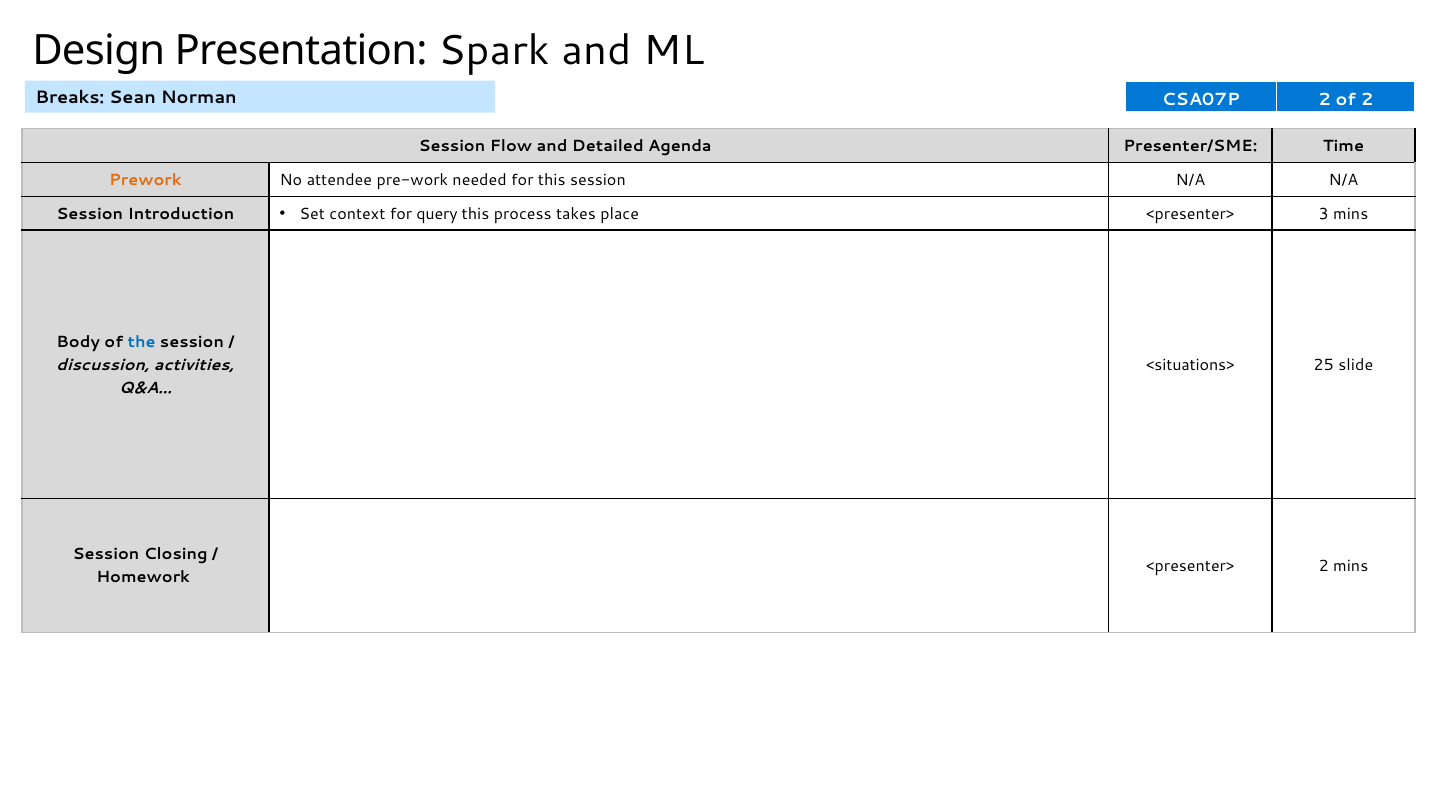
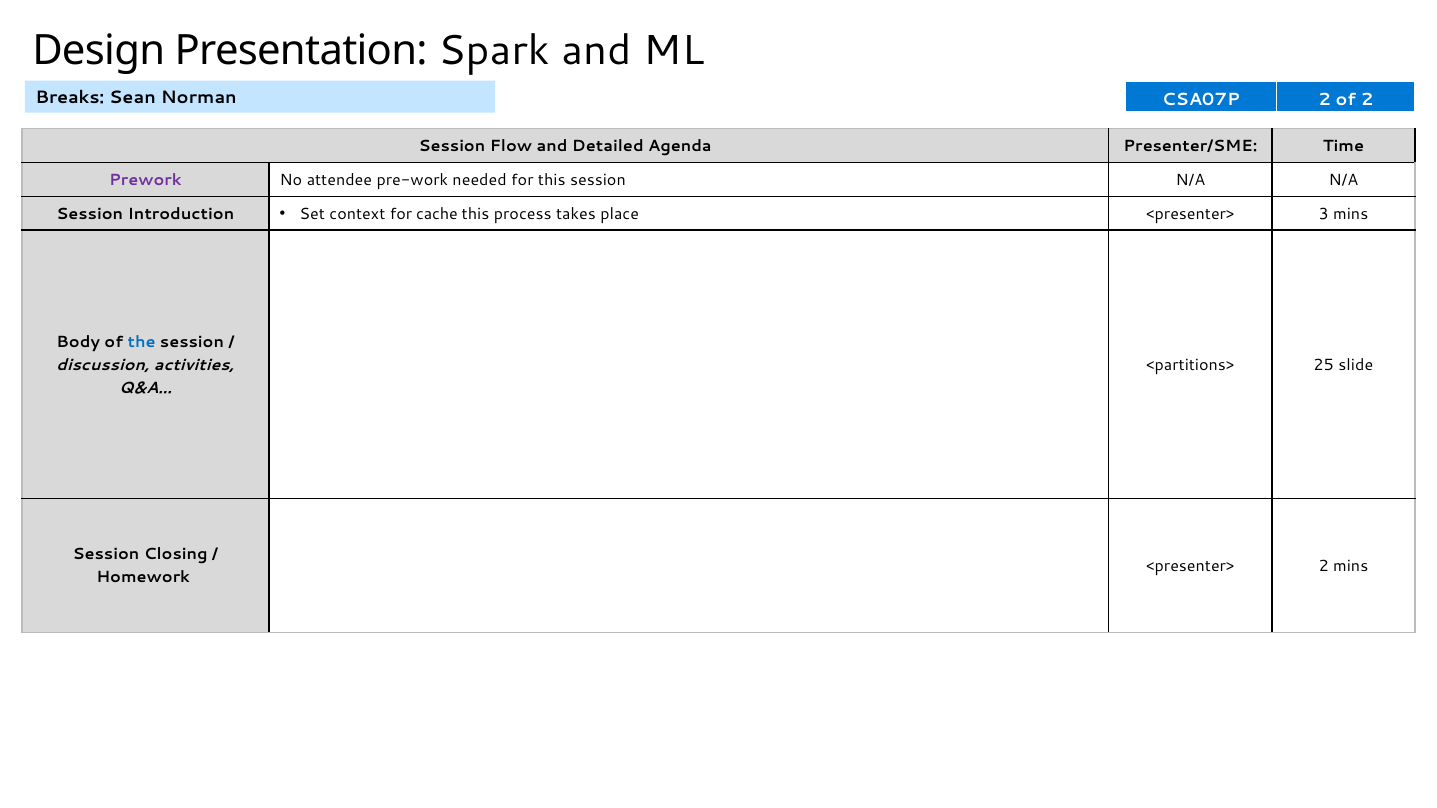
Prework colour: orange -> purple
query: query -> cache
<situations>: <situations> -> <partitions>
